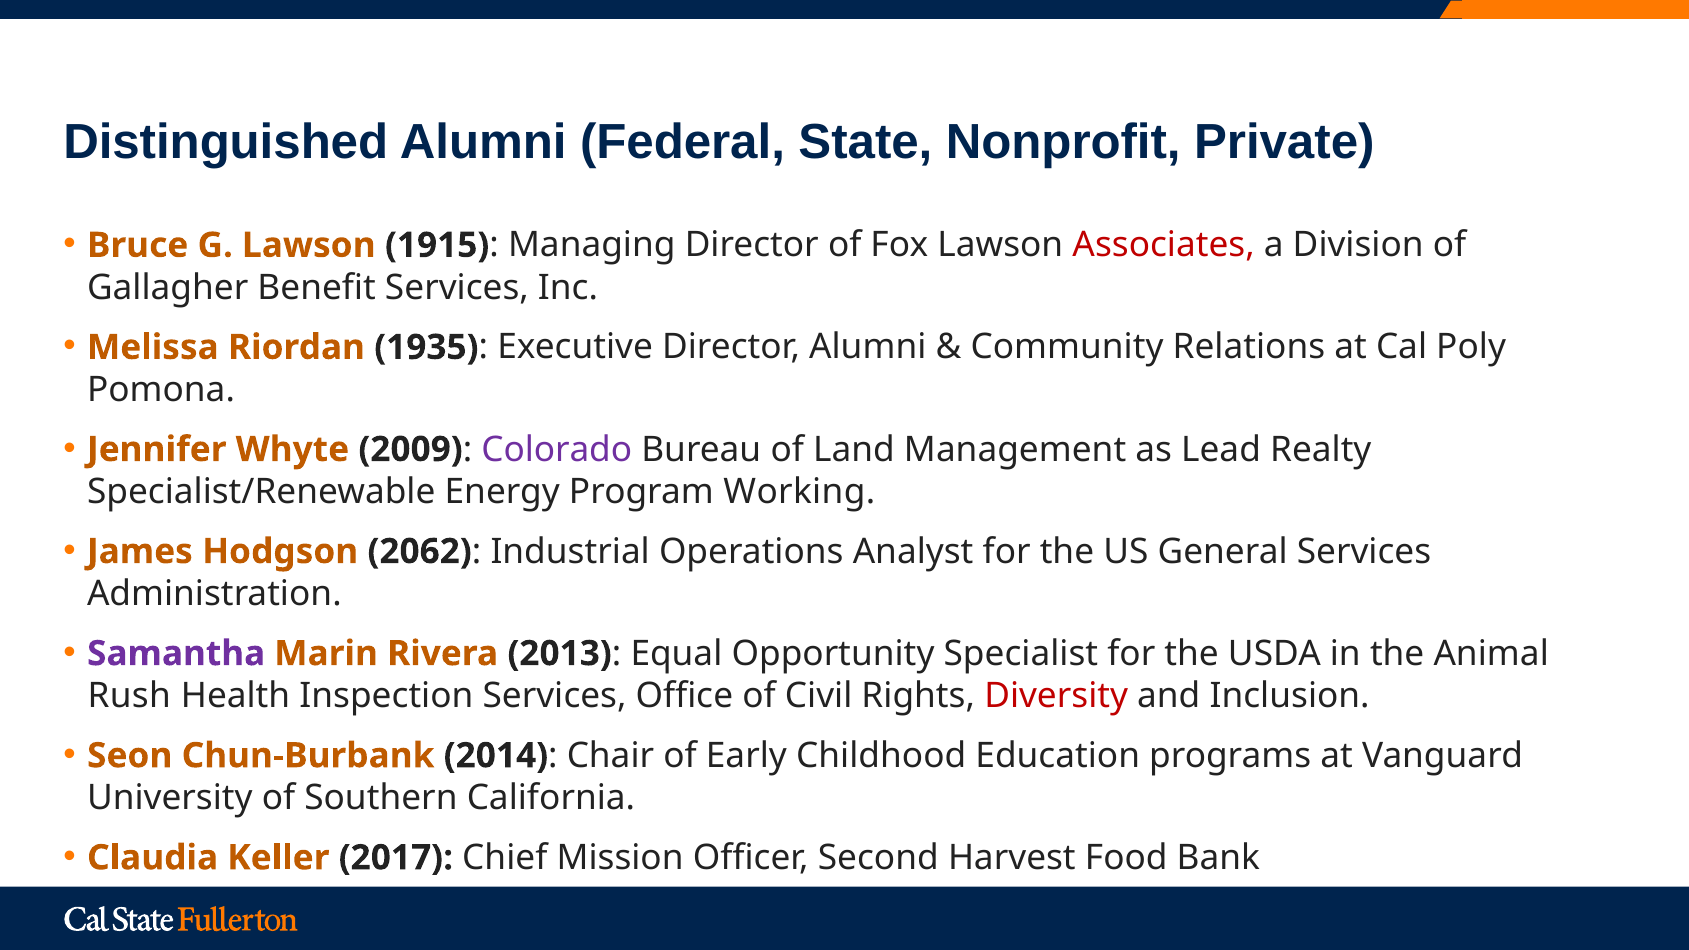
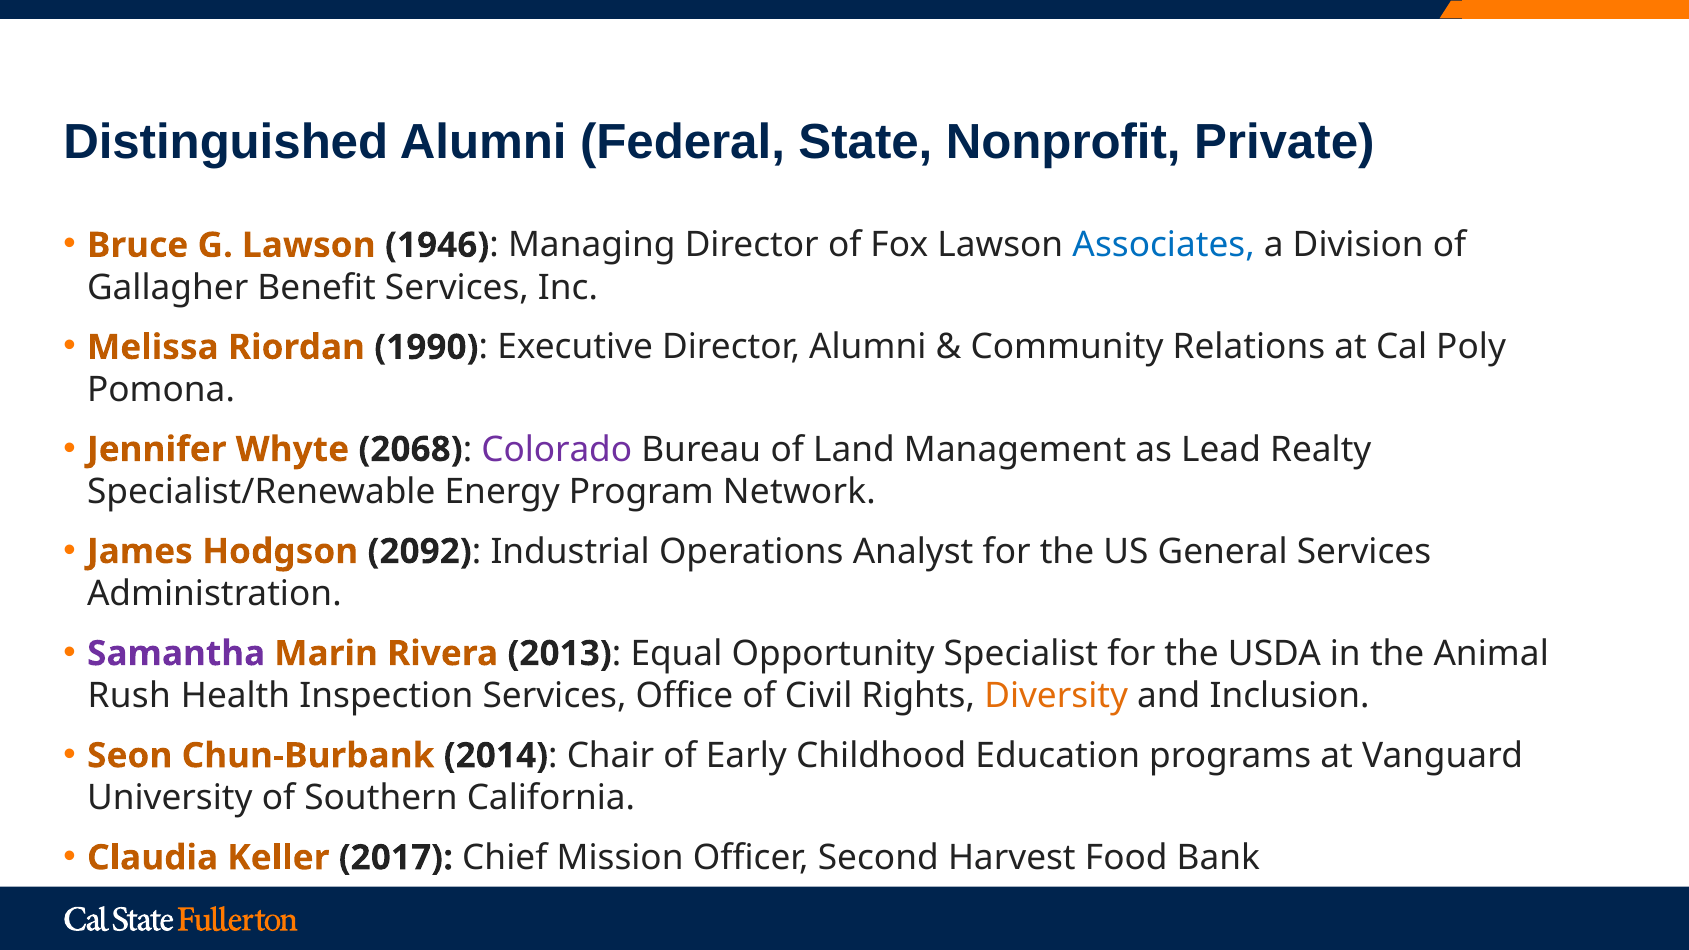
1915: 1915 -> 1946
Associates colour: red -> blue
1935: 1935 -> 1990
2009: 2009 -> 2068
Working: Working -> Network
2062: 2062 -> 2092
Diversity colour: red -> orange
